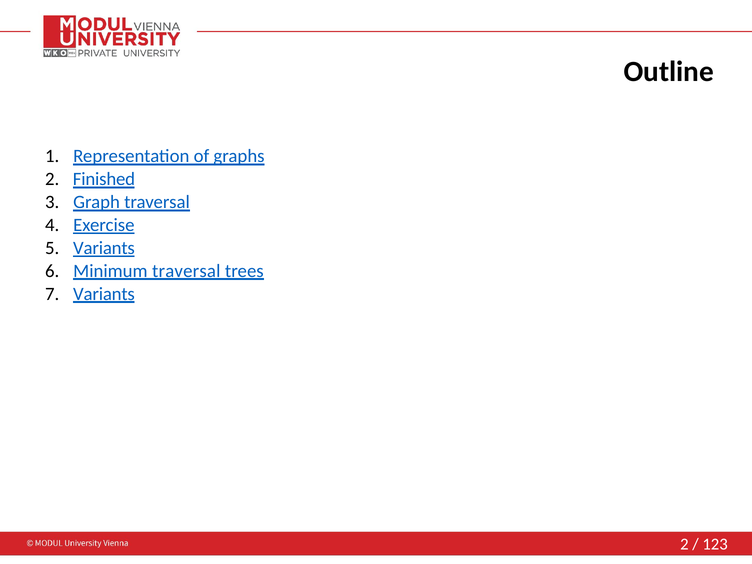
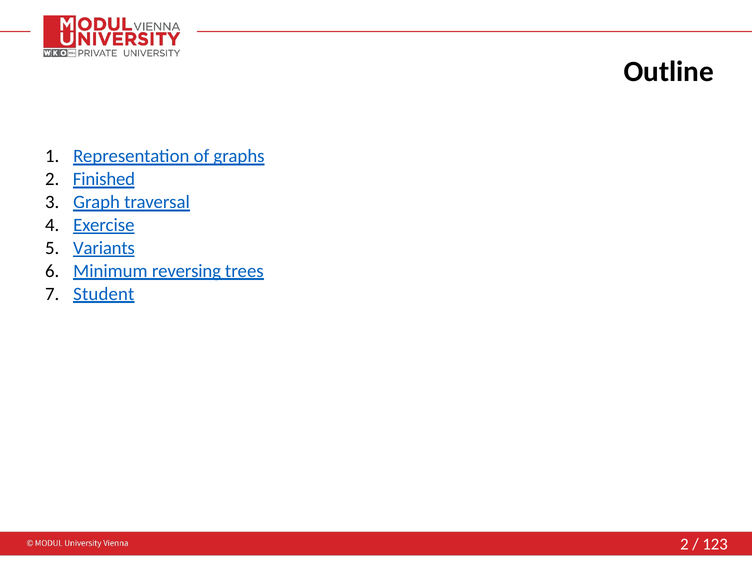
Minimum traversal: traversal -> reversing
Variants at (104, 294): Variants -> Student
